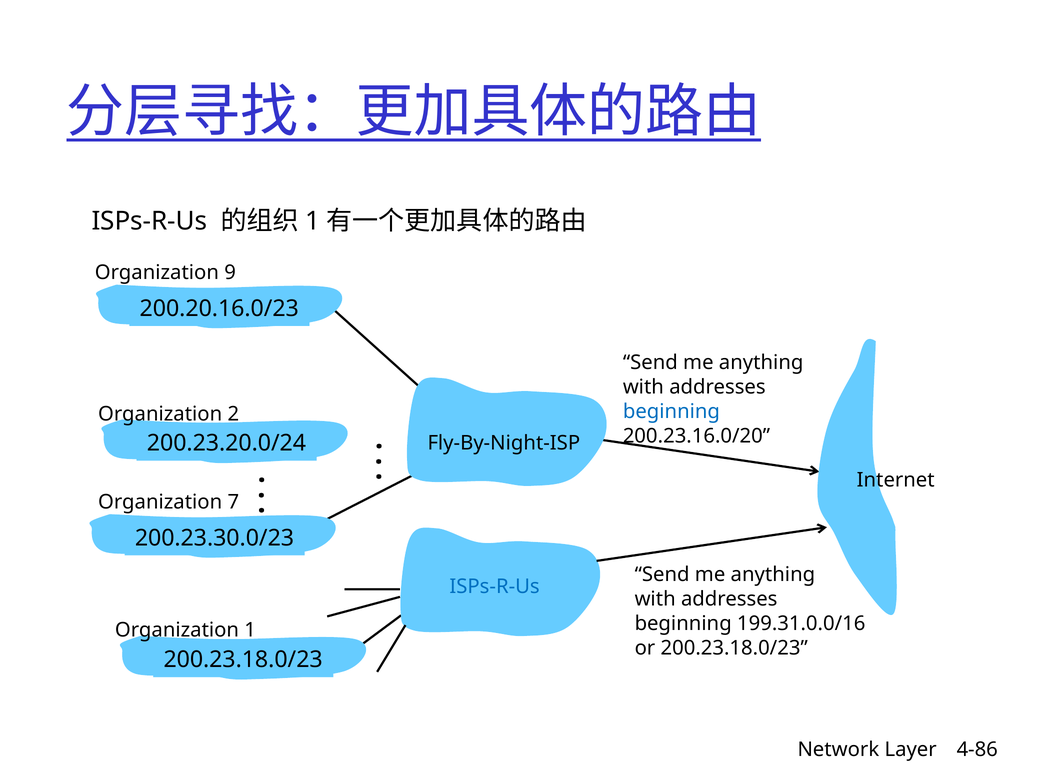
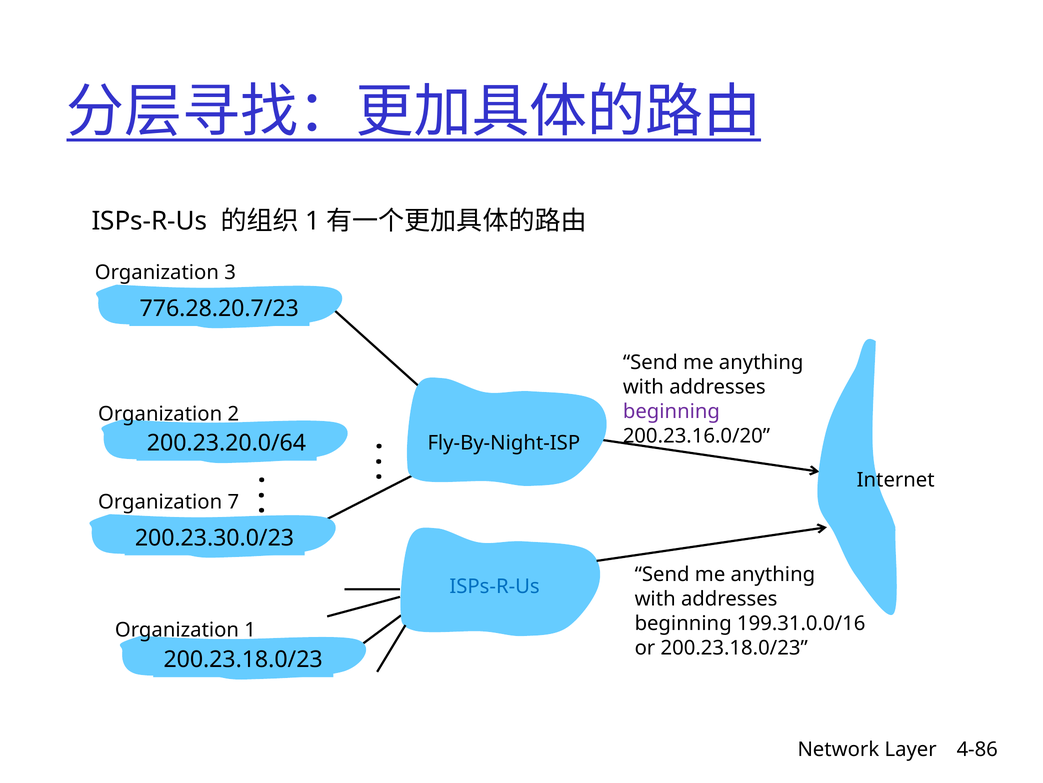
9: 9 -> 3
200.20.16.0/23: 200.20.16.0/23 -> 776.28.20.7/23
beginning at (671, 411) colour: blue -> purple
200.23.20.0/24: 200.23.20.0/24 -> 200.23.20.0/64
